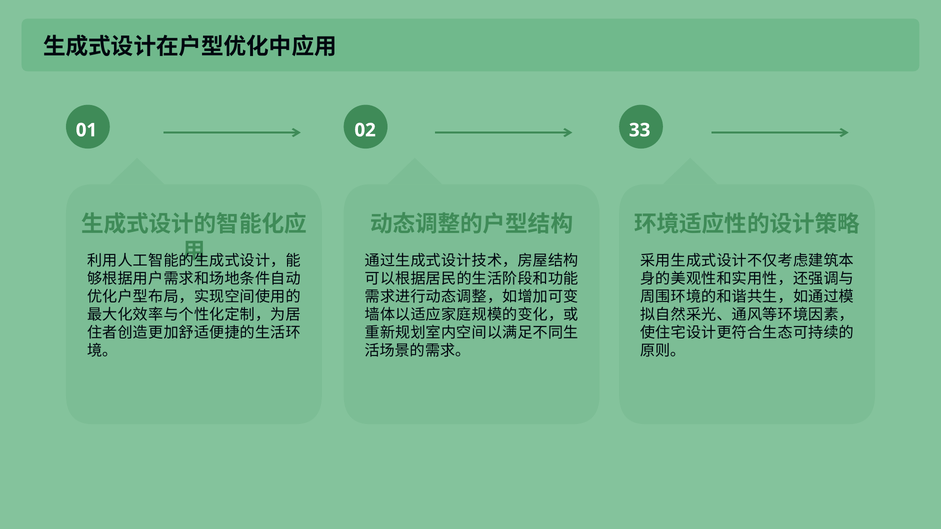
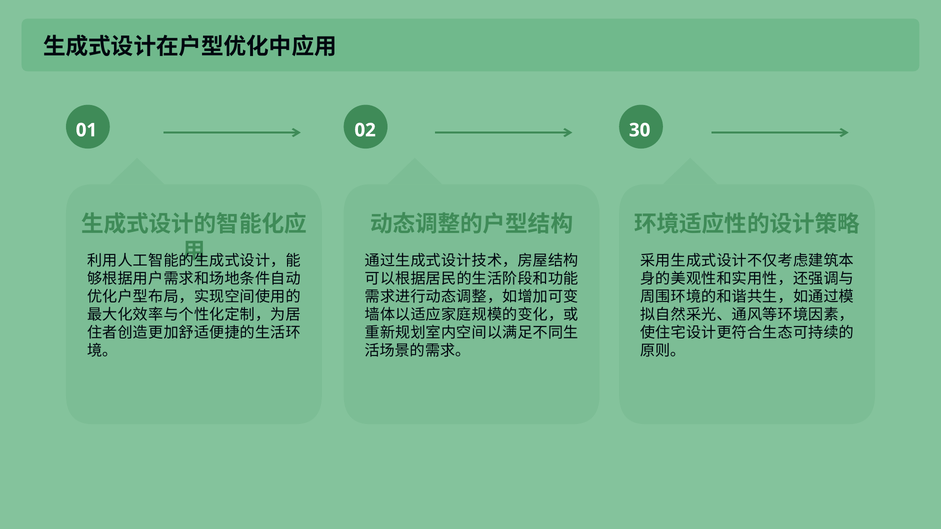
33: 33 -> 30
